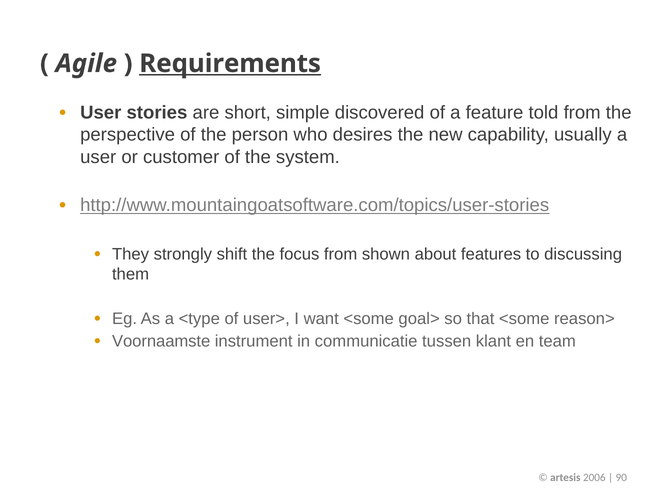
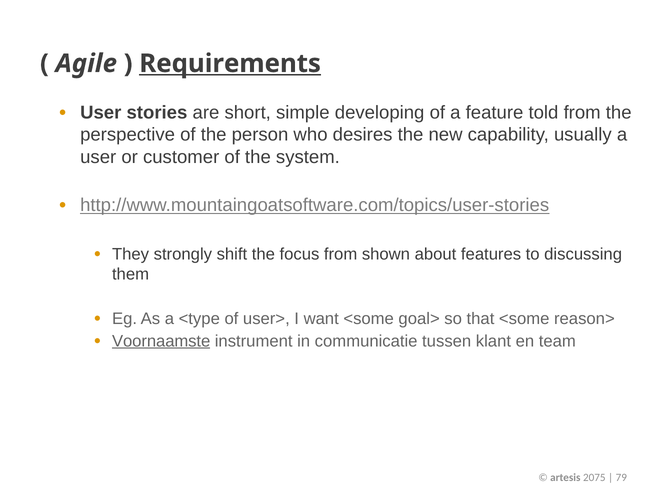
discovered: discovered -> developing
Voornaamste underline: none -> present
2006: 2006 -> 2075
90: 90 -> 79
